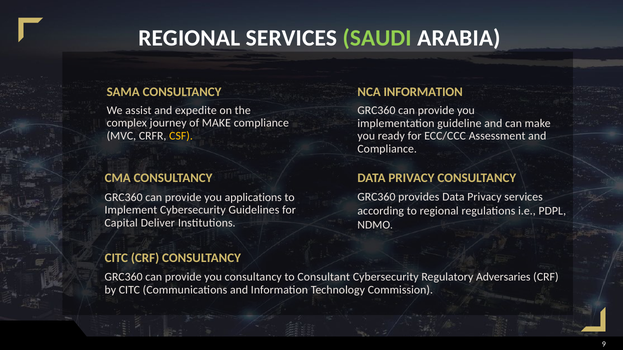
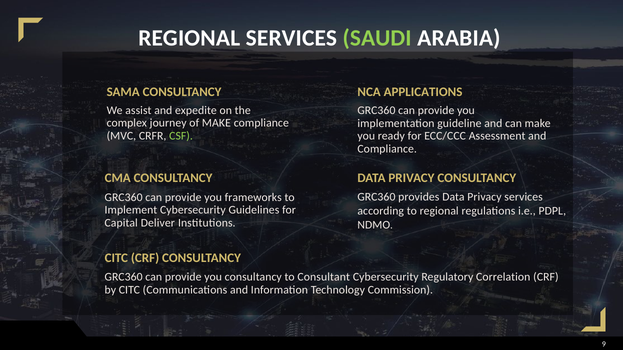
NCA INFORMATION: INFORMATION -> APPLICATIONS
CSF colour: yellow -> light green
applications: applications -> frameworks
Adversaries: Adversaries -> Correlation
